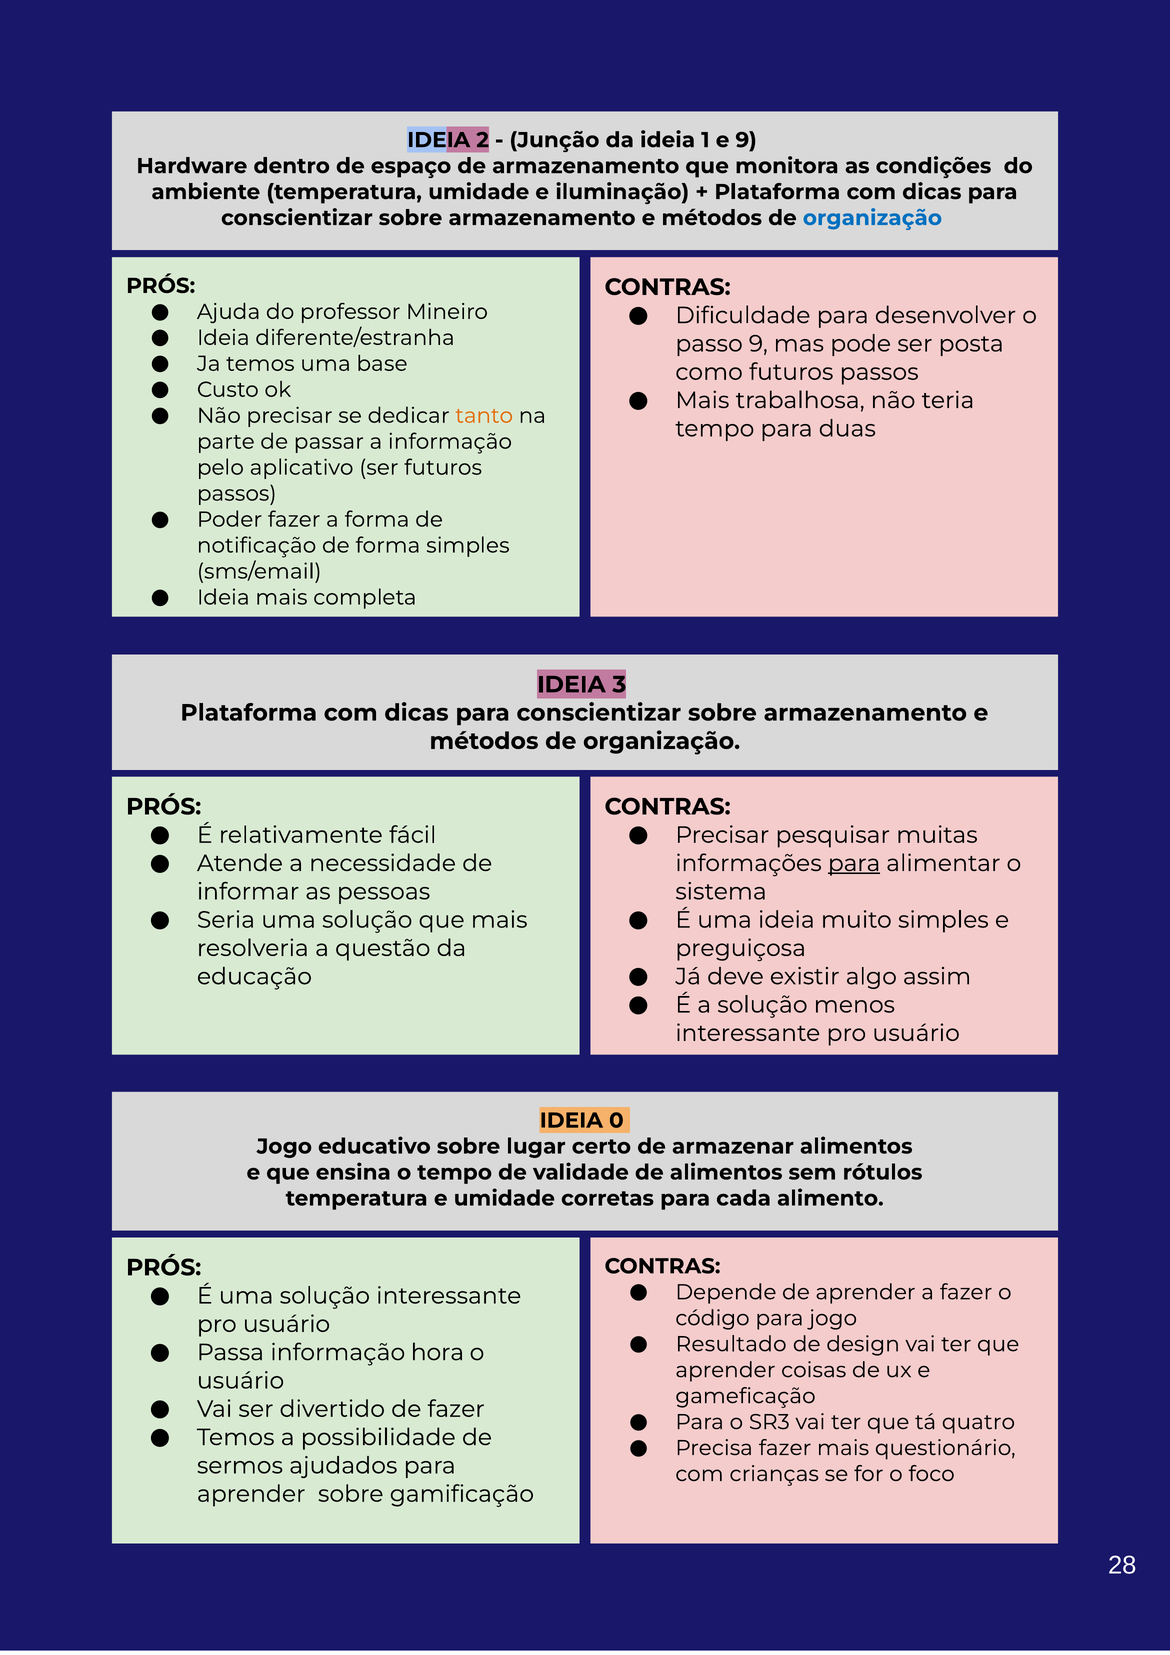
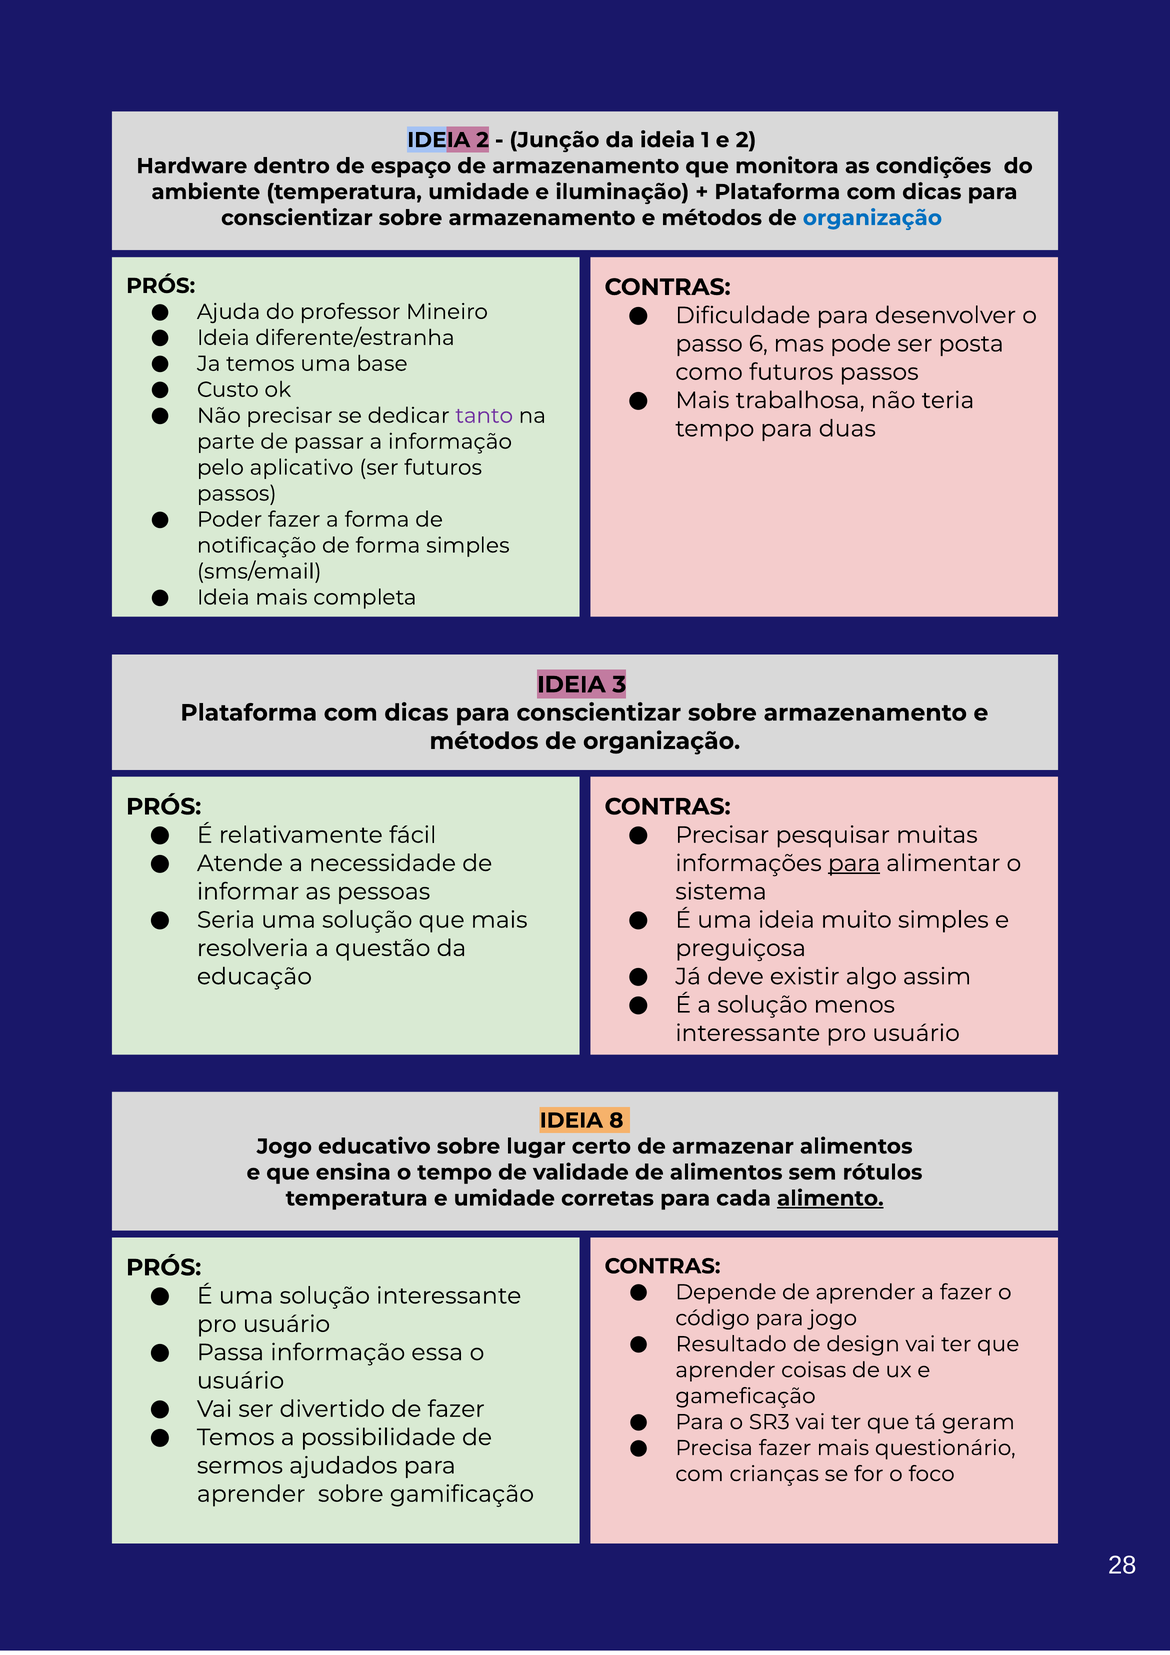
e 9: 9 -> 2
passo 9: 9 -> 6
tanto colour: orange -> purple
0: 0 -> 8
alimento underline: none -> present
hora: hora -> essa
quatro: quatro -> geram
